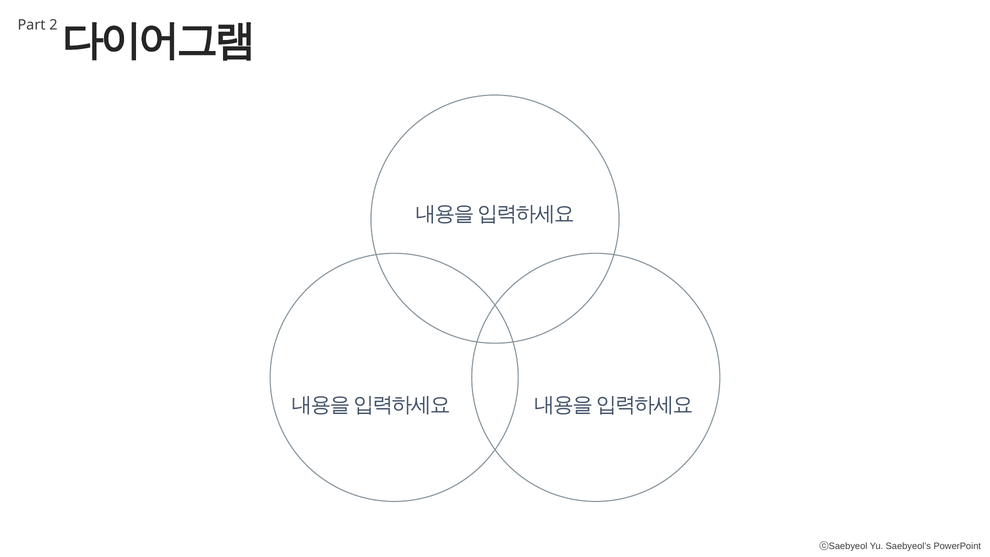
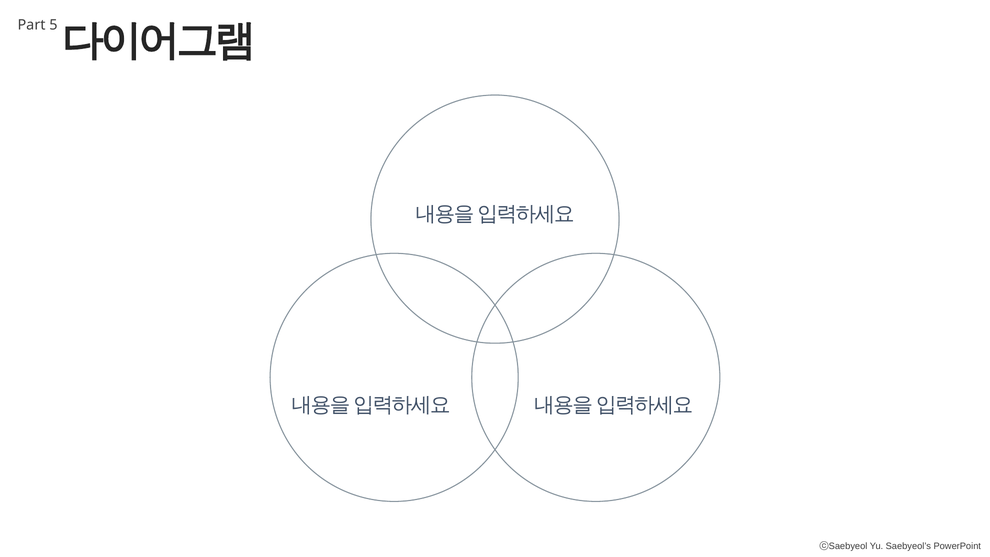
2: 2 -> 5
